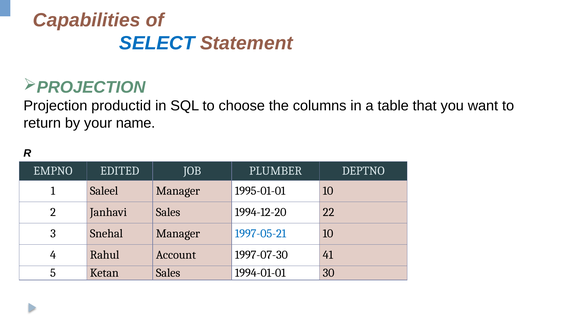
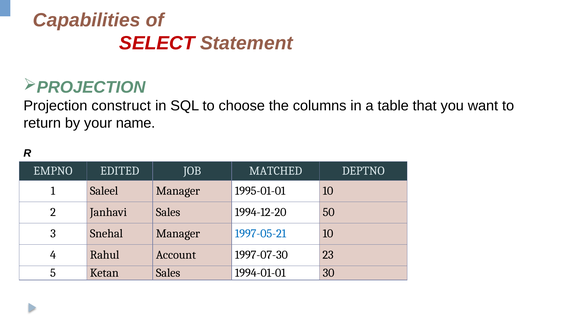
SELECT colour: blue -> red
productid: productid -> construct
PLUMBER: PLUMBER -> MATCHED
22: 22 -> 50
41: 41 -> 23
